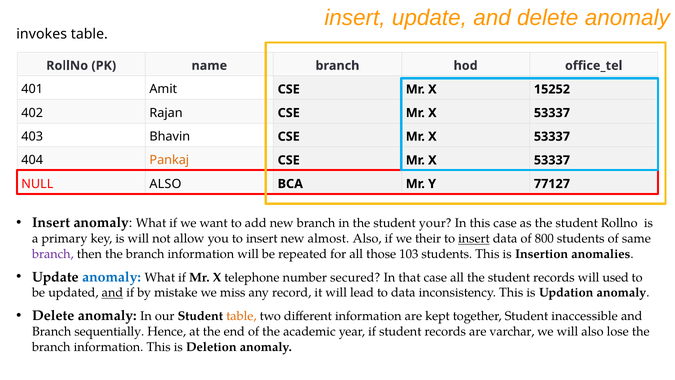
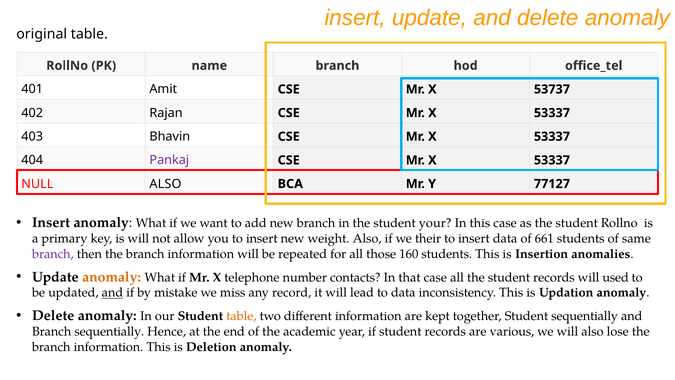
invokes: invokes -> original
15252: 15252 -> 53737
Pankaj colour: orange -> purple
almost: almost -> weight
insert at (474, 239) underline: present -> none
800: 800 -> 661
103: 103 -> 160
anomaly at (112, 277) colour: blue -> orange
secured: secured -> contacts
Student inaccessible: inaccessible -> sequentially
varchar: varchar -> various
